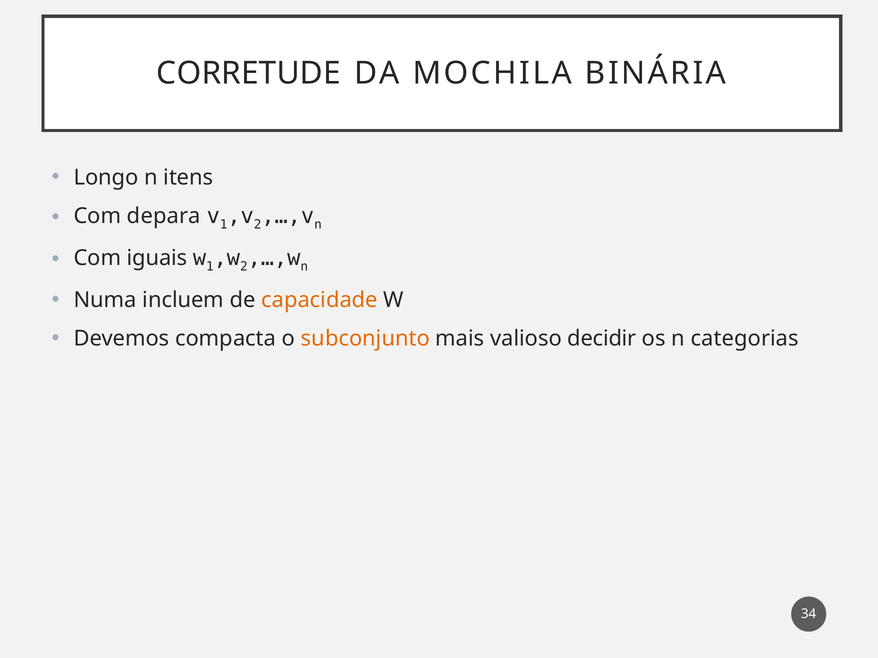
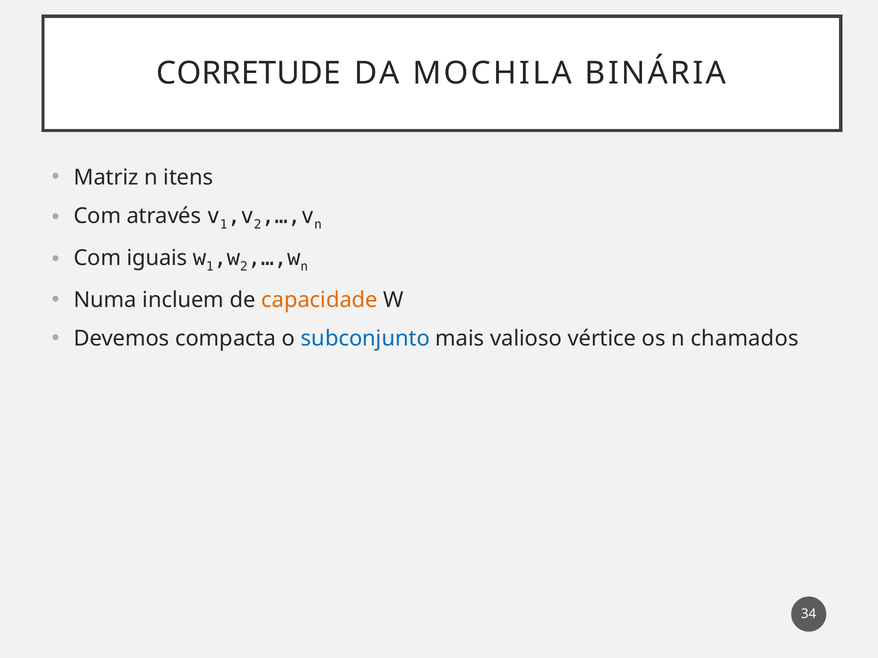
Longo: Longo -> Matriz
depara: depara -> através
subconjunto colour: orange -> blue
decidir: decidir -> vértice
categorias: categorias -> chamados
